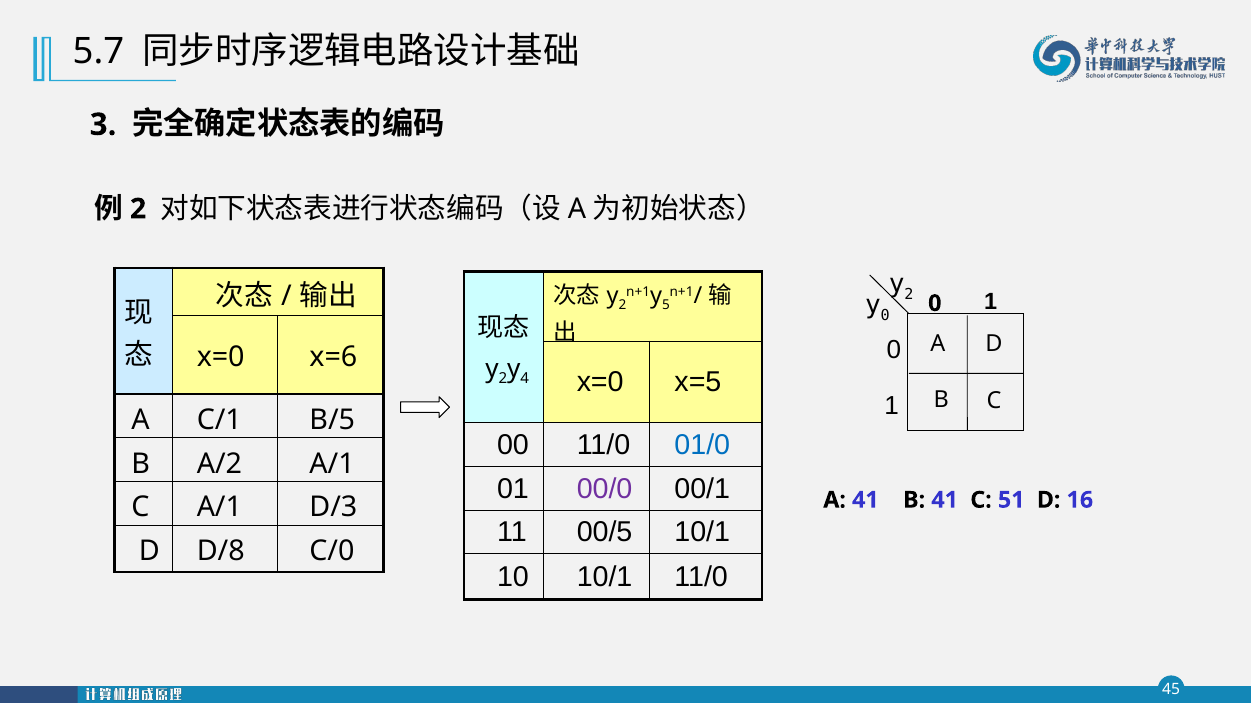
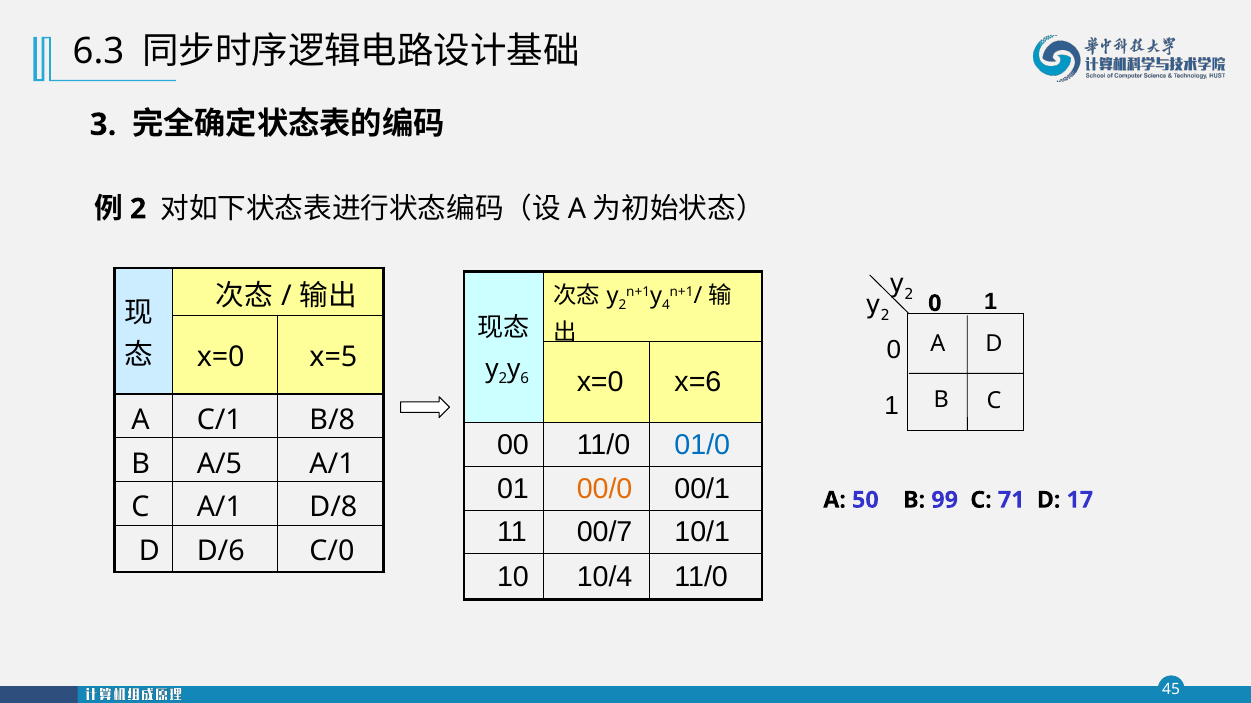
5.7: 5.7 -> 6.3
5: 5 -> 4
0 at (885, 316): 0 -> 2
x=6: x=6 -> x=5
4: 4 -> 6
x=5: x=5 -> x=6
B/5: B/5 -> B/8
A/2: A/2 -> A/5
00/0 colour: purple -> orange
A 41: 41 -> 50
B 41: 41 -> 99
51: 51 -> 71
16: 16 -> 17
D/3: D/3 -> D/8
00/5: 00/5 -> 00/7
D/8: D/8 -> D/6
10 10/1: 10/1 -> 10/4
